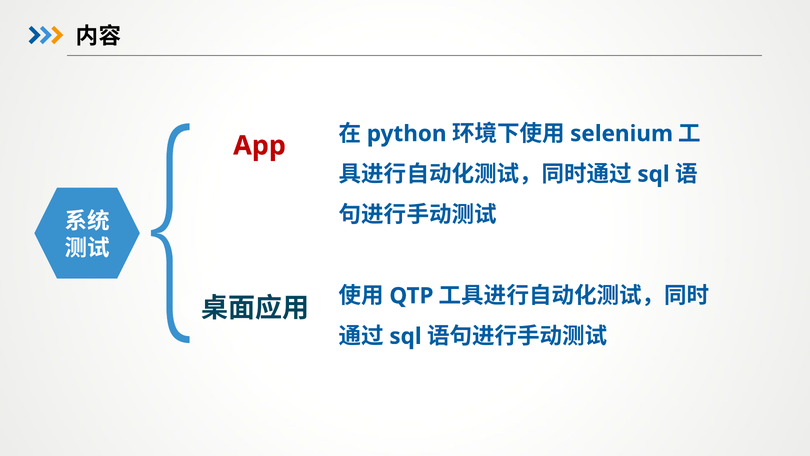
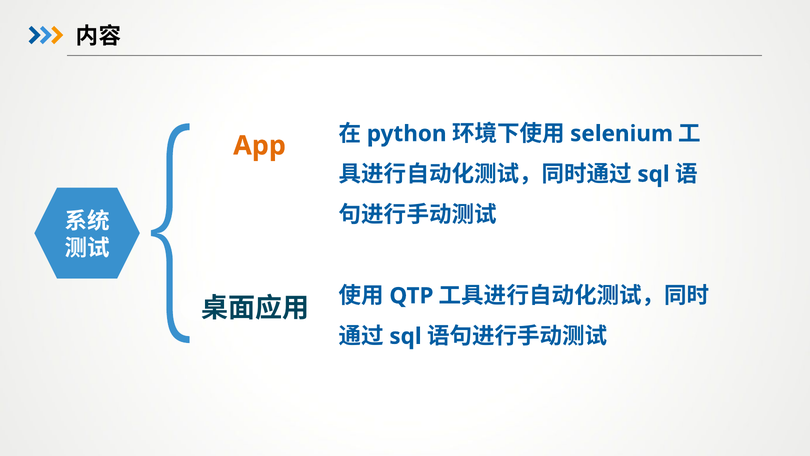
App colour: red -> orange
